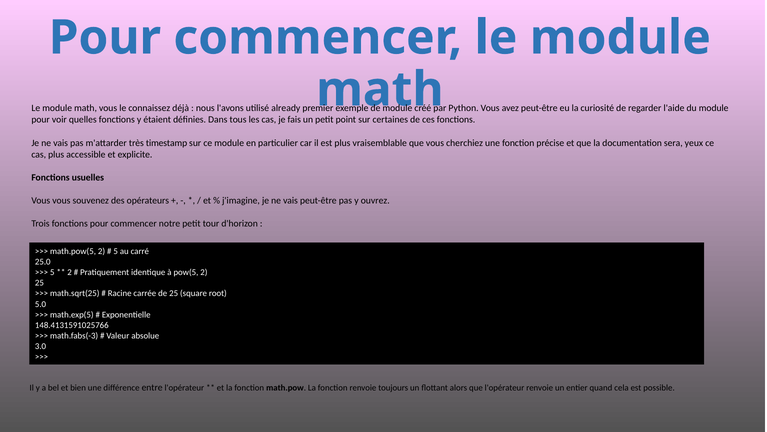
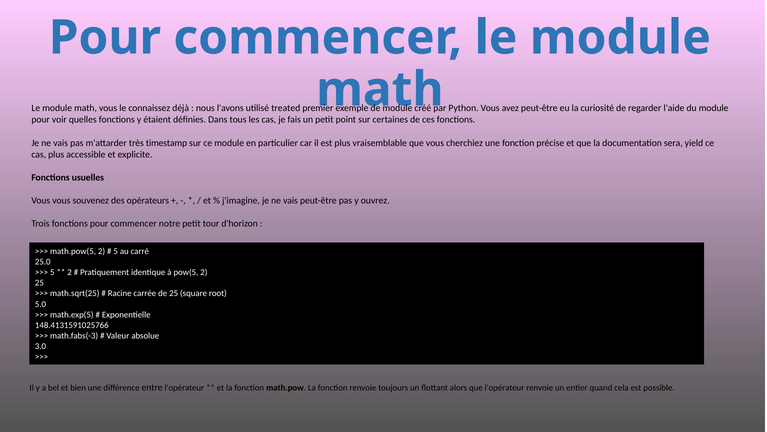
already: already -> treated
yeux: yeux -> yield
